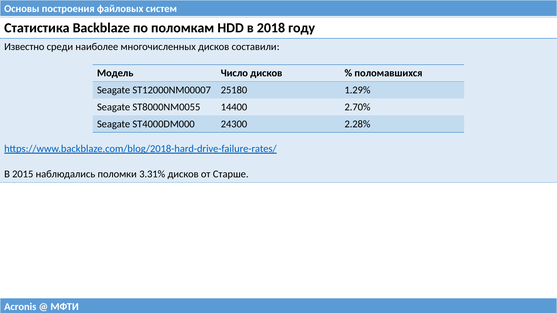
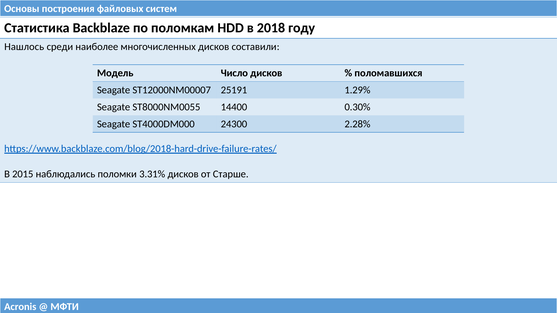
Известно: Известно -> Нашлось
25180: 25180 -> 25191
2.70%: 2.70% -> 0.30%
